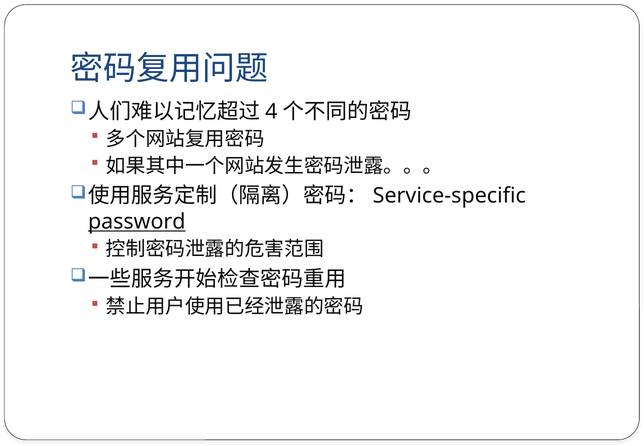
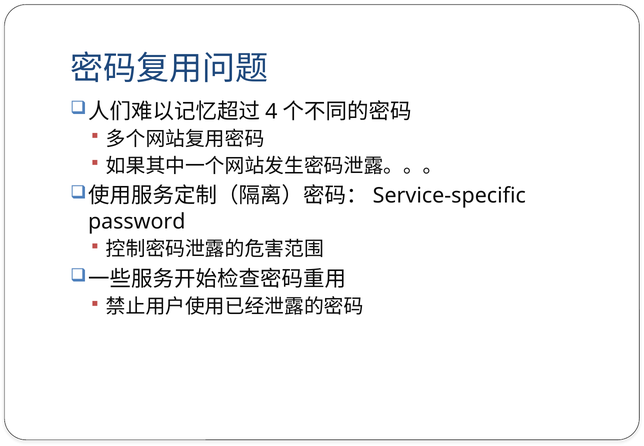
password underline: present -> none
